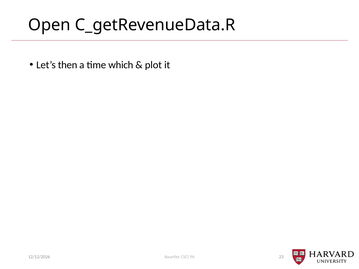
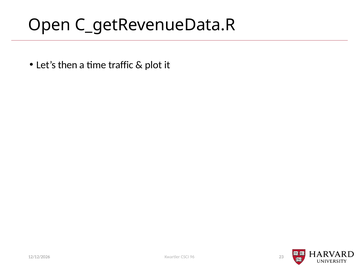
which: which -> traffic
